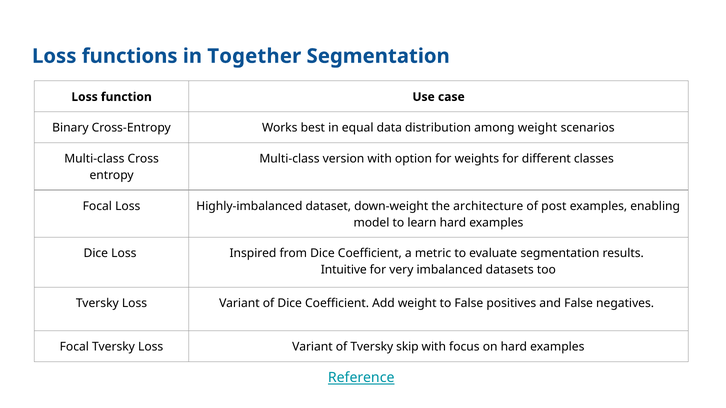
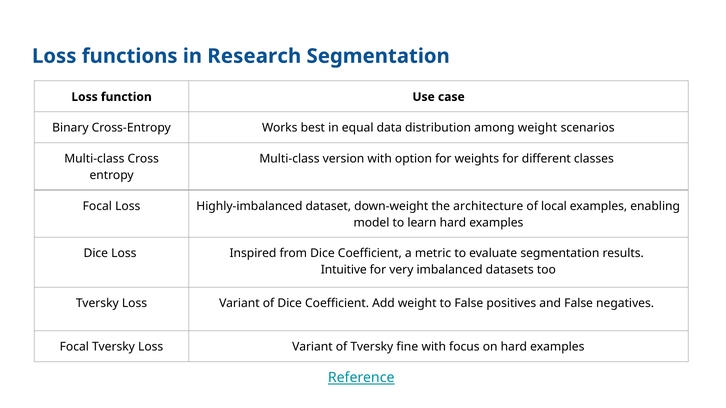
Together: Together -> Research
post: post -> local
skip: skip -> fine
